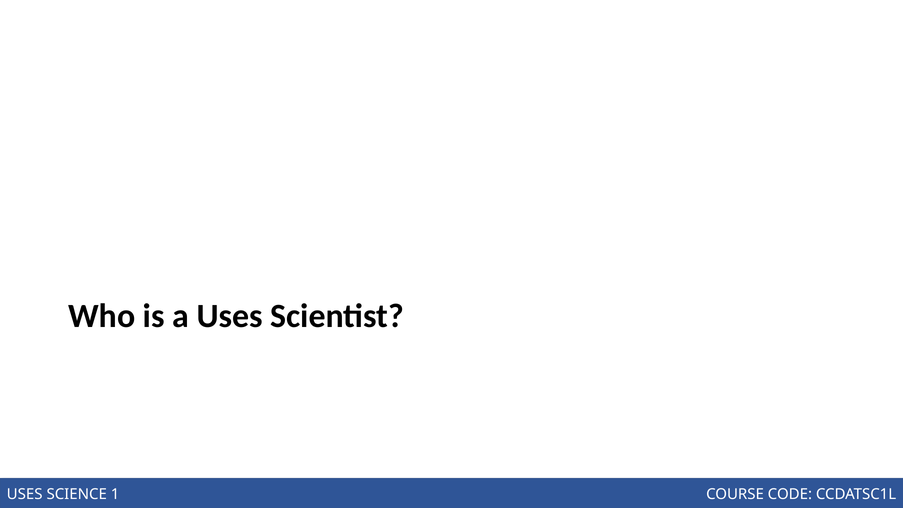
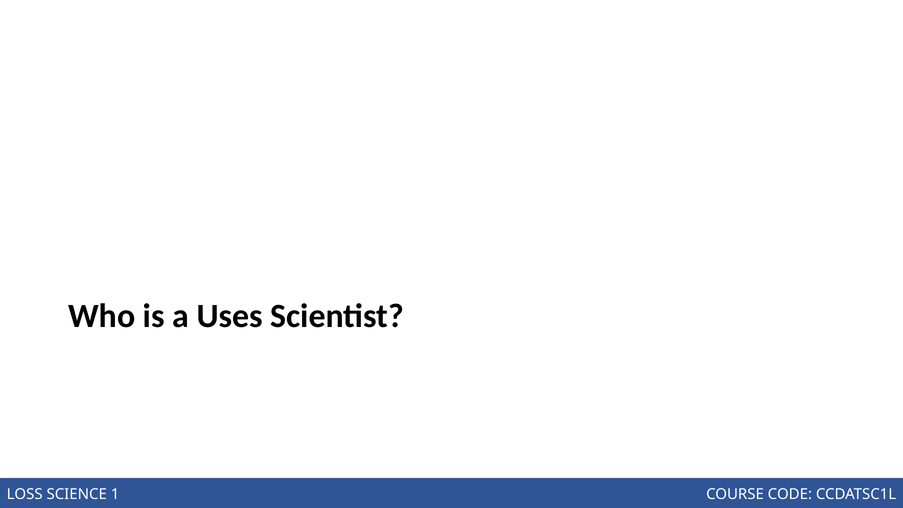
USES at (25, 494): USES -> LOSS
